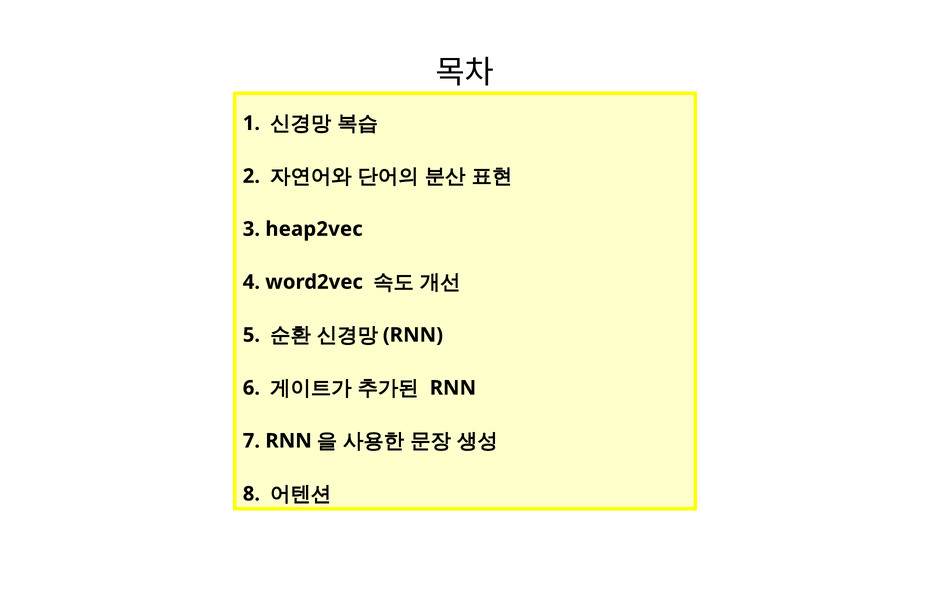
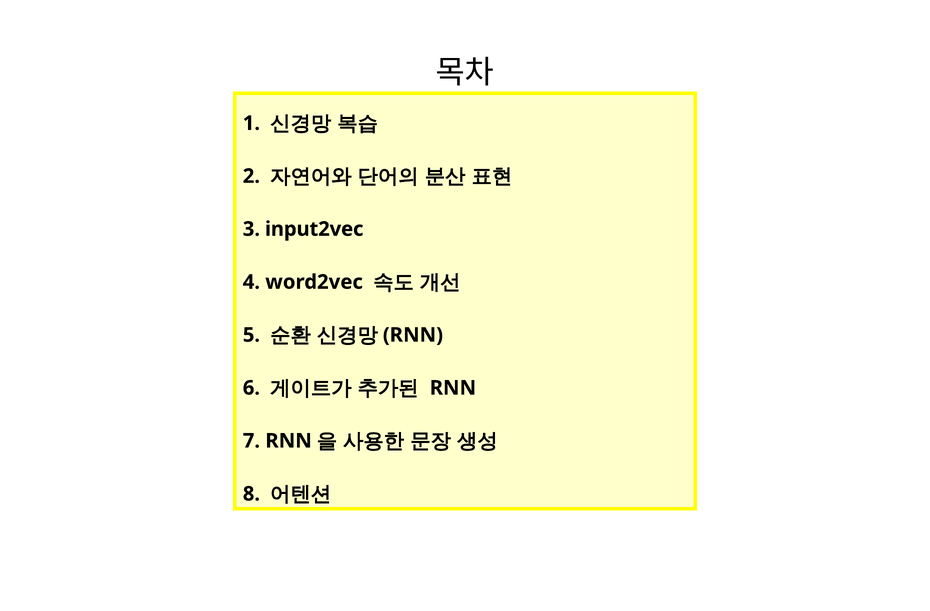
heap2vec: heap2vec -> input2vec
